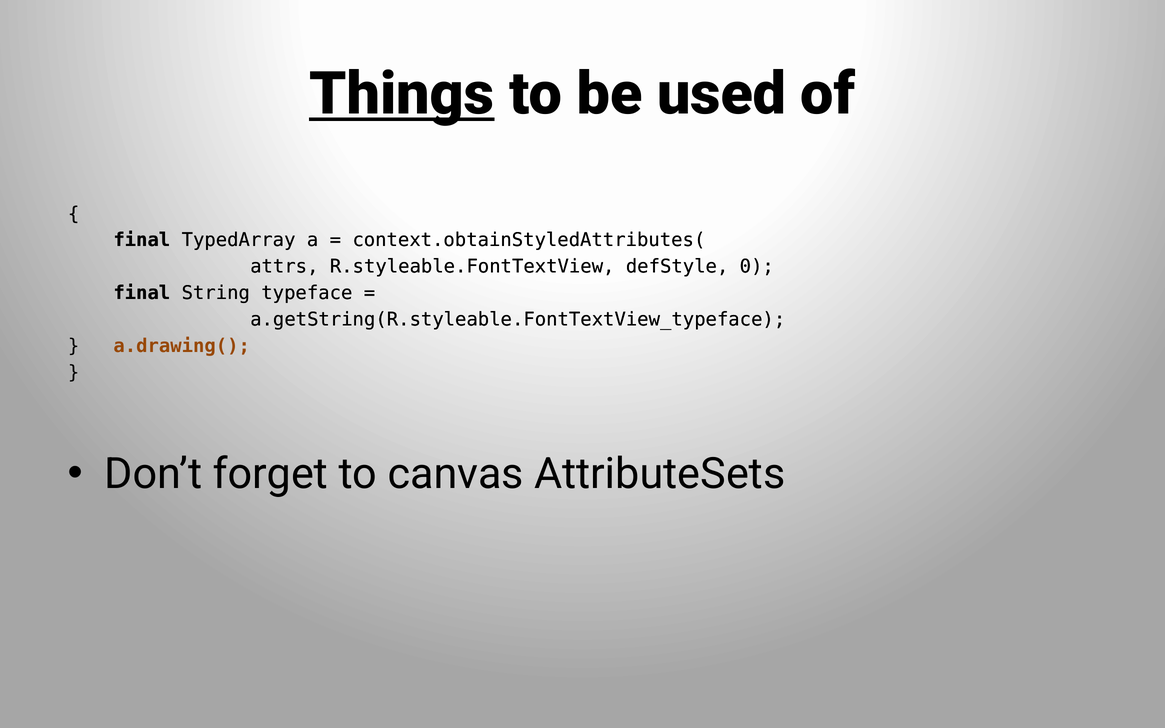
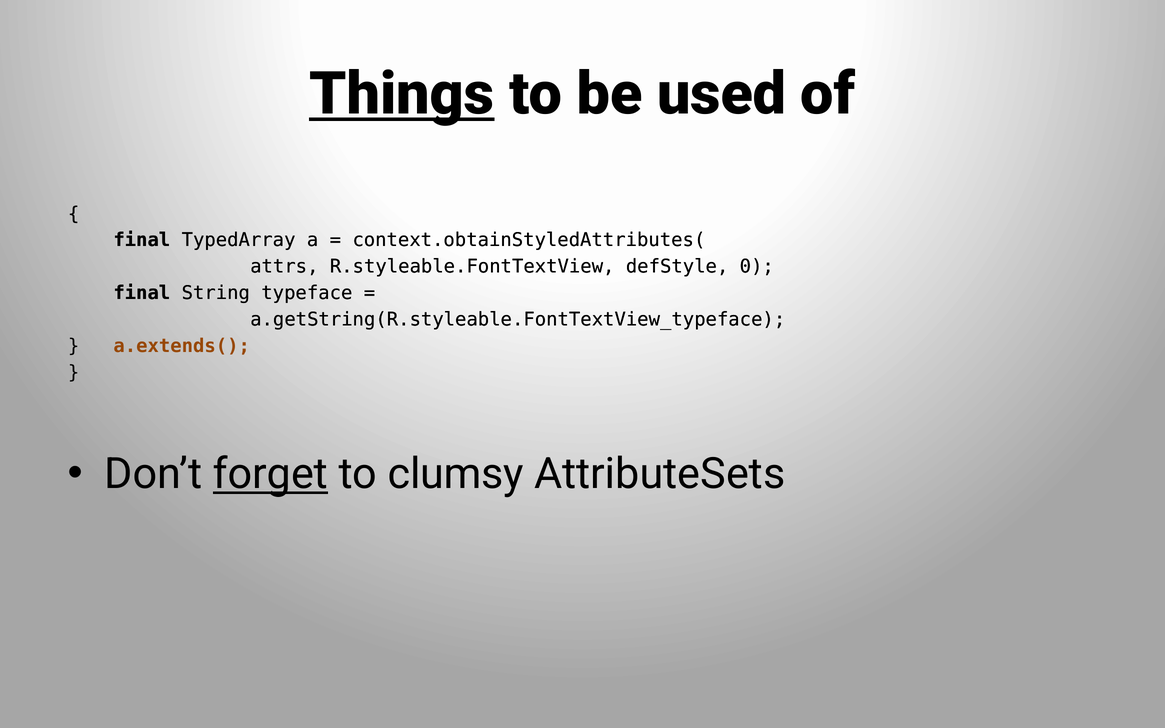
a.drawing(: a.drawing( -> a.extends(
forget underline: none -> present
canvas: canvas -> clumsy
